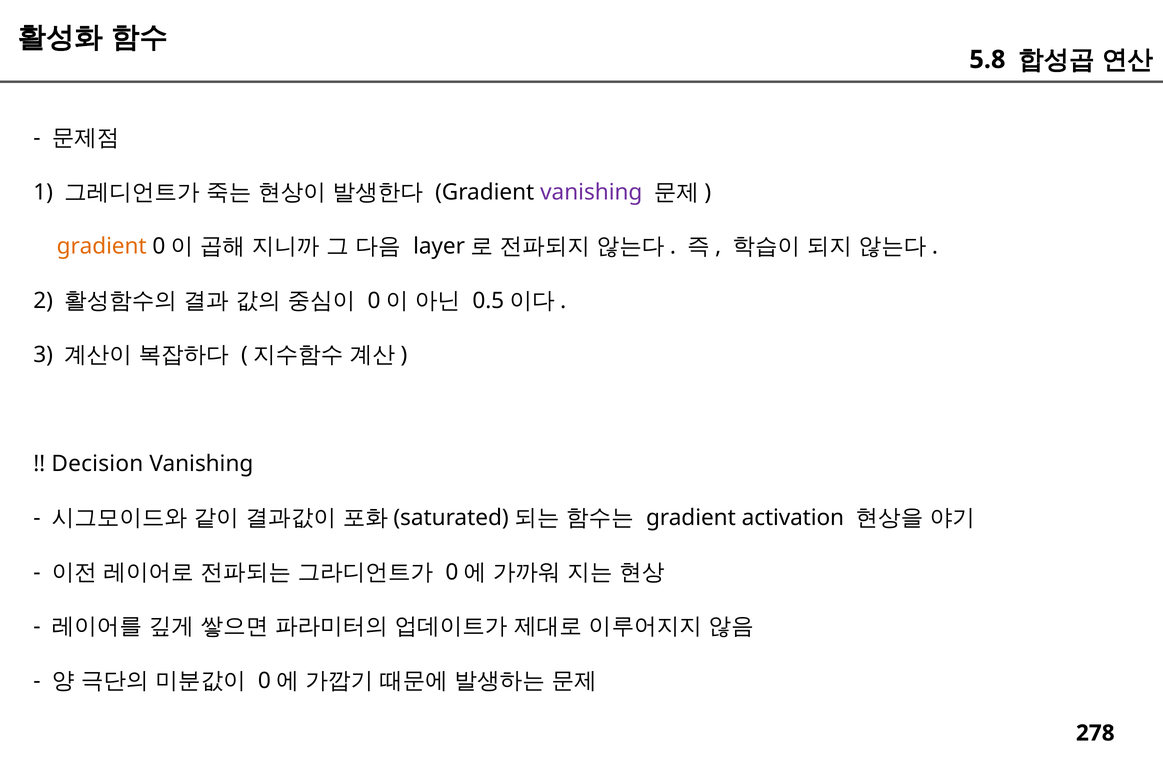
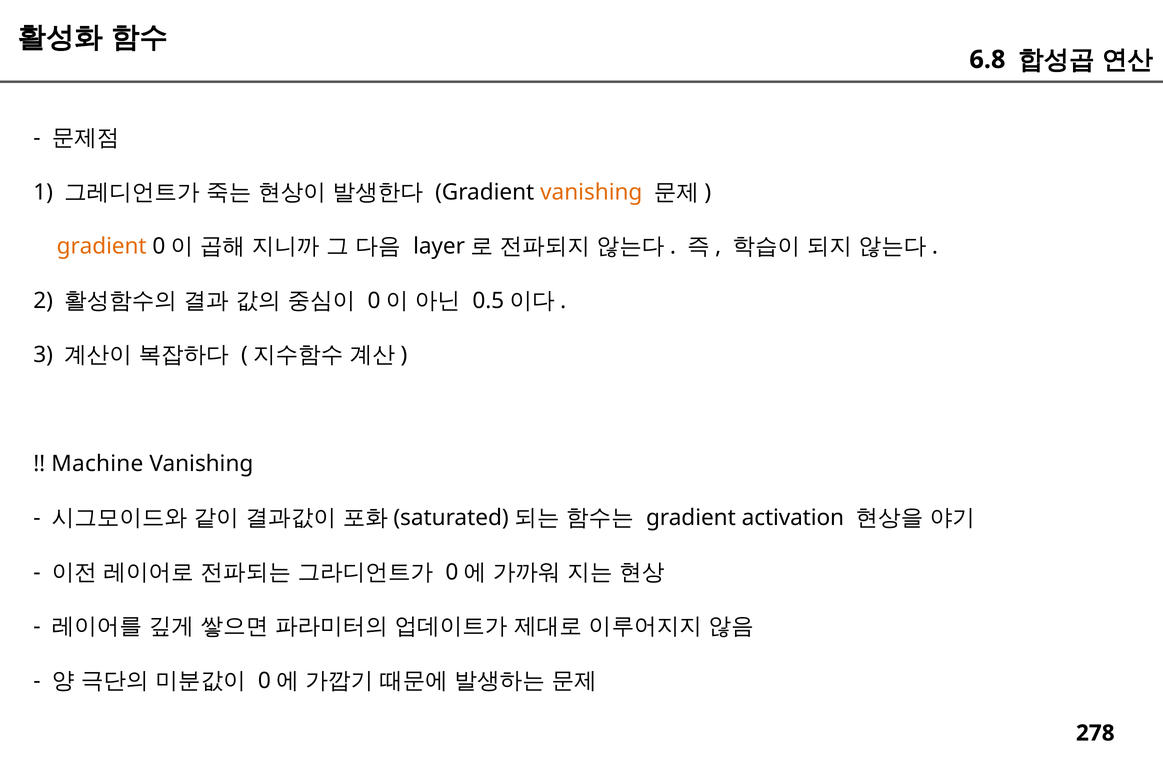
5.8: 5.8 -> 6.8
vanishing at (591, 192) colour: purple -> orange
Decision: Decision -> Machine
